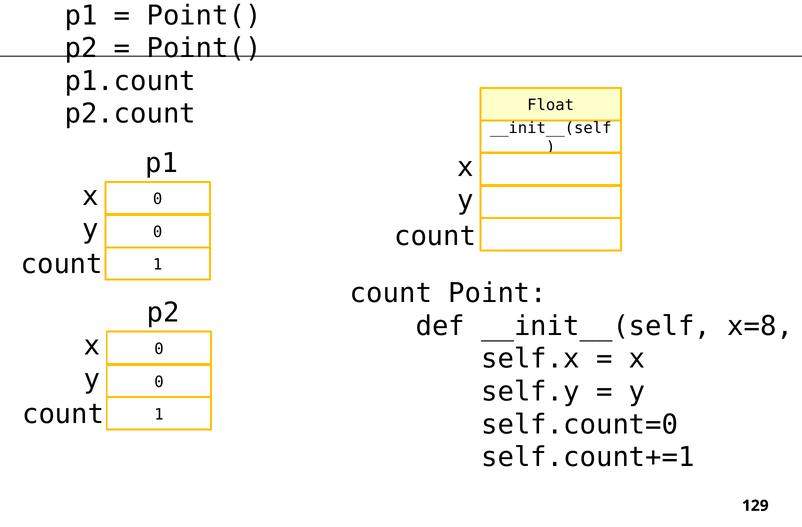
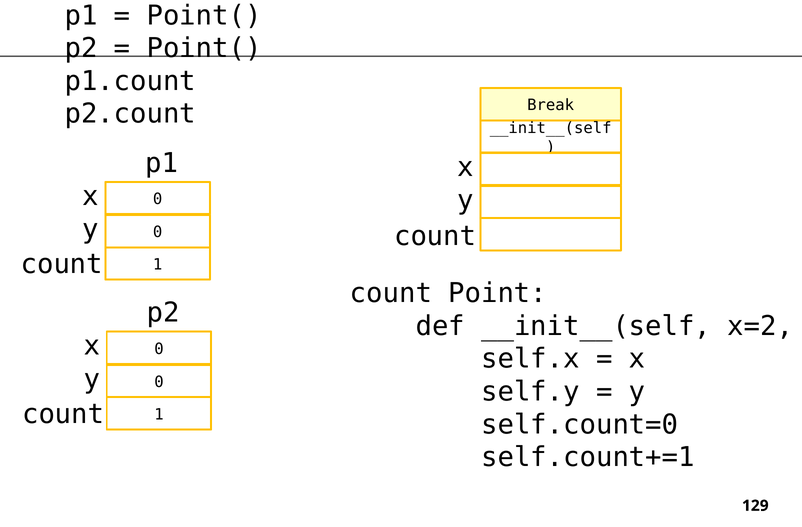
Float: Float -> Break
x=8: x=8 -> x=2
